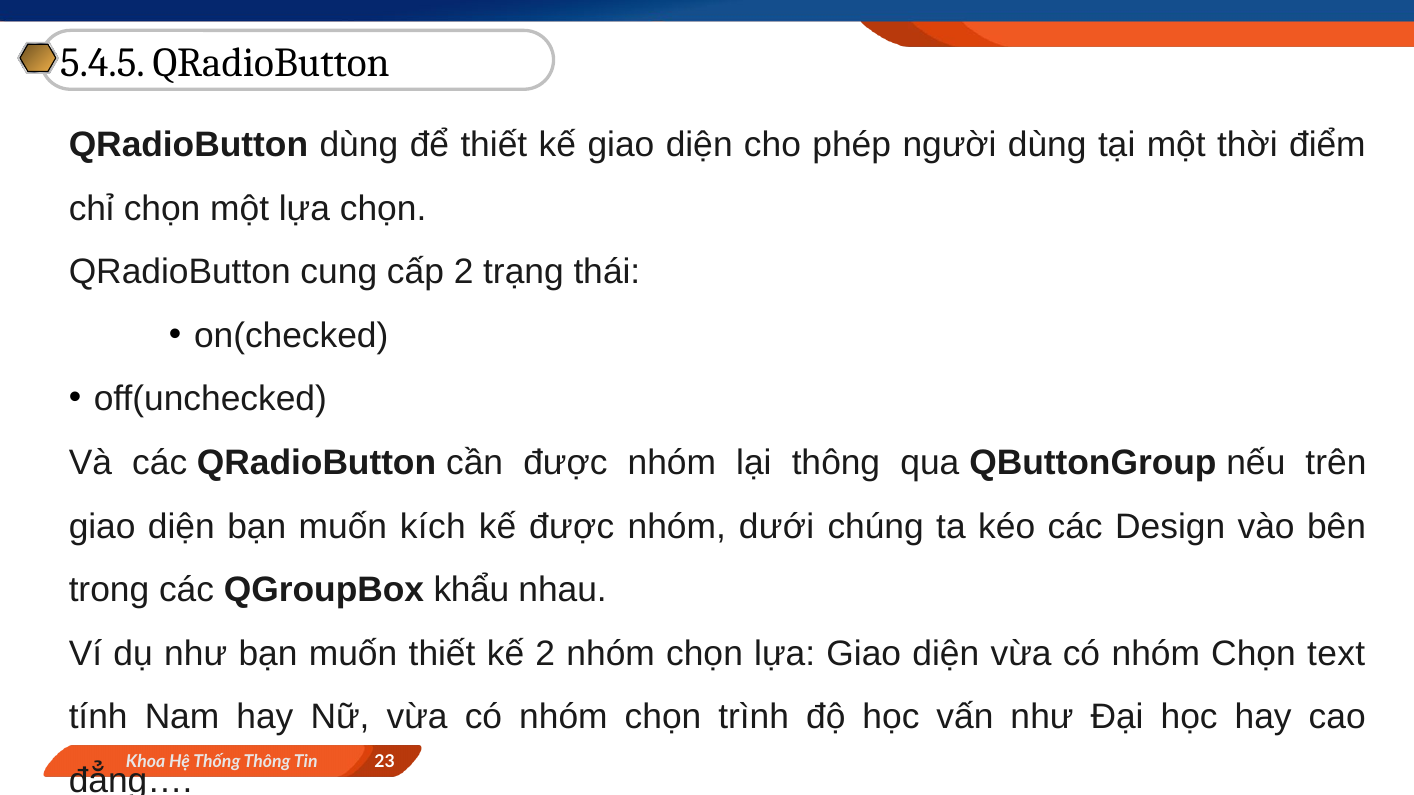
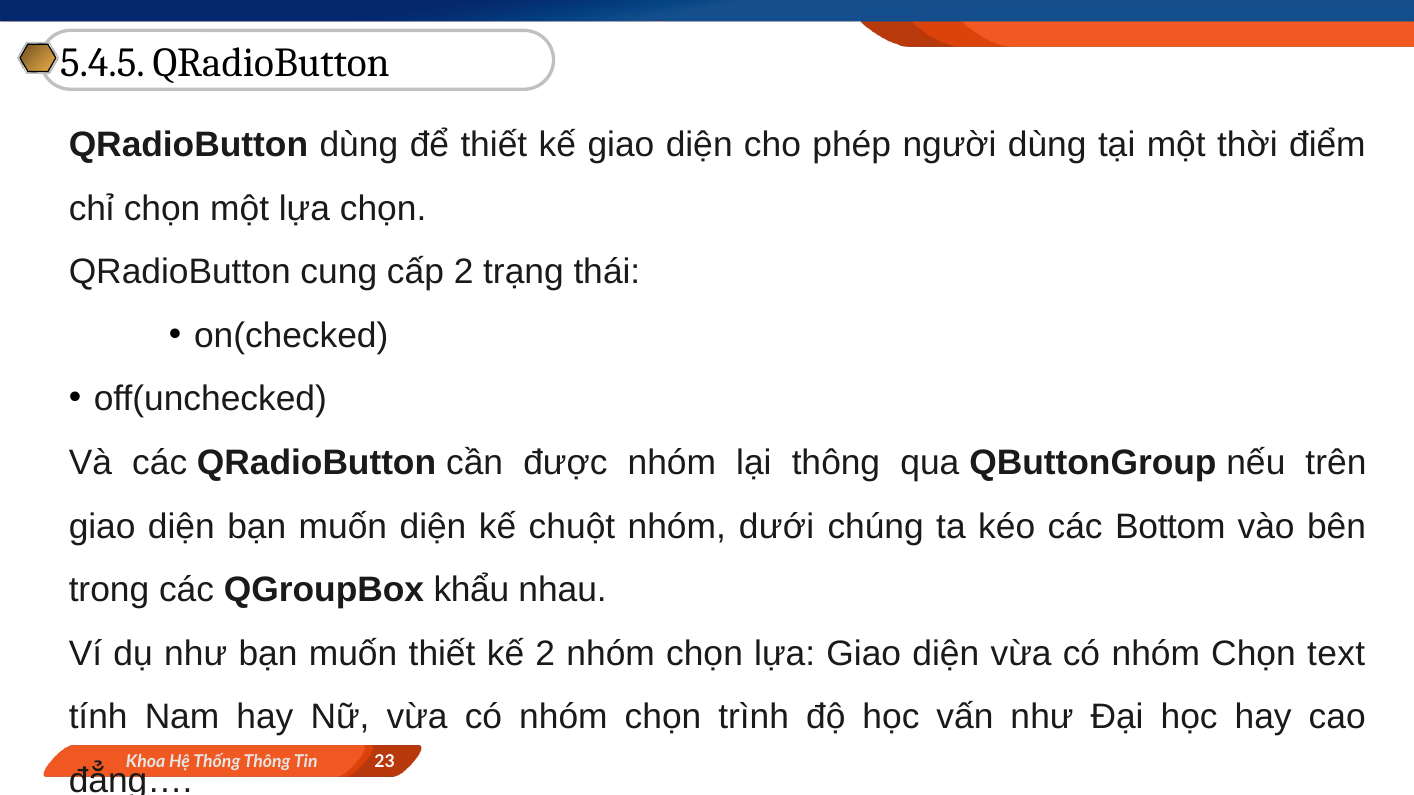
muốn kích: kích -> diện
kế được: được -> chuột
Design: Design -> Bottom
